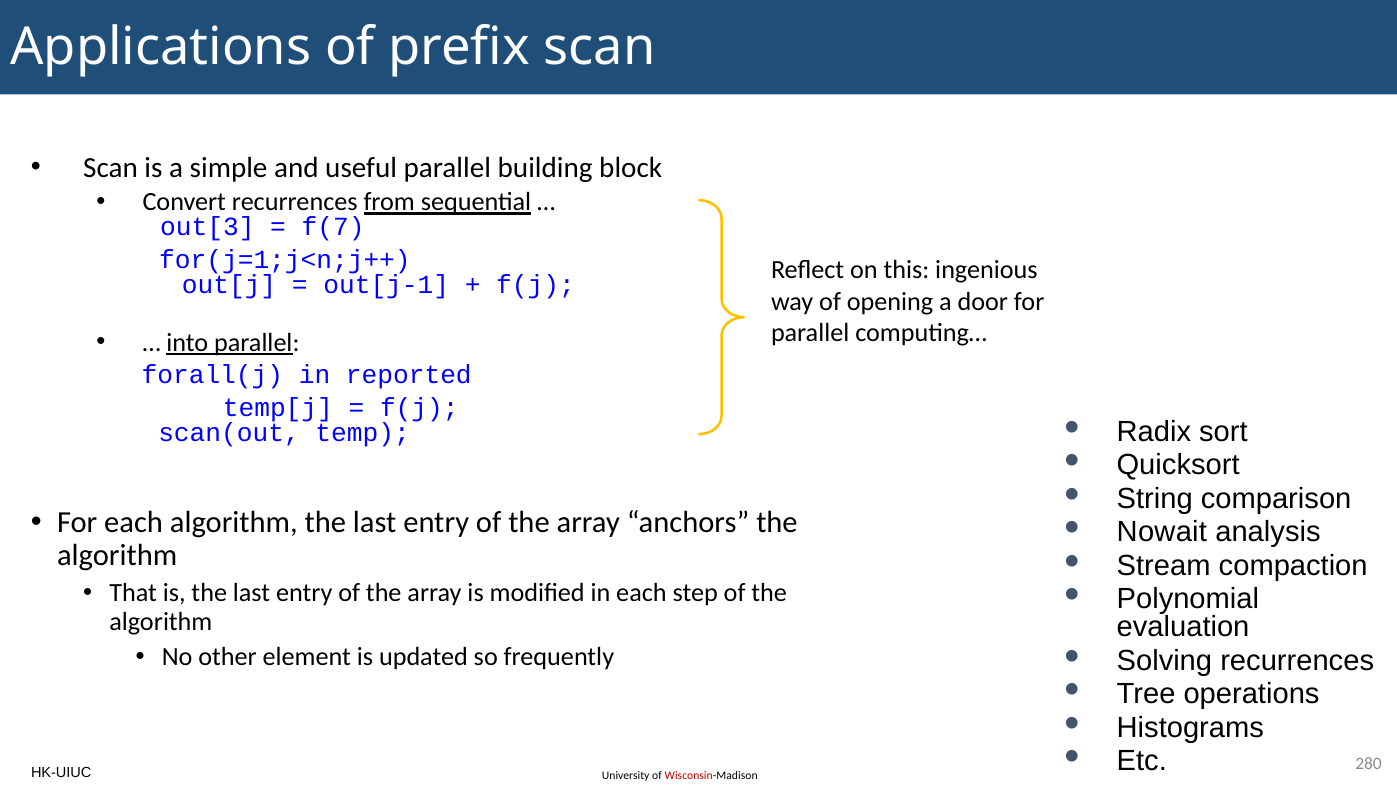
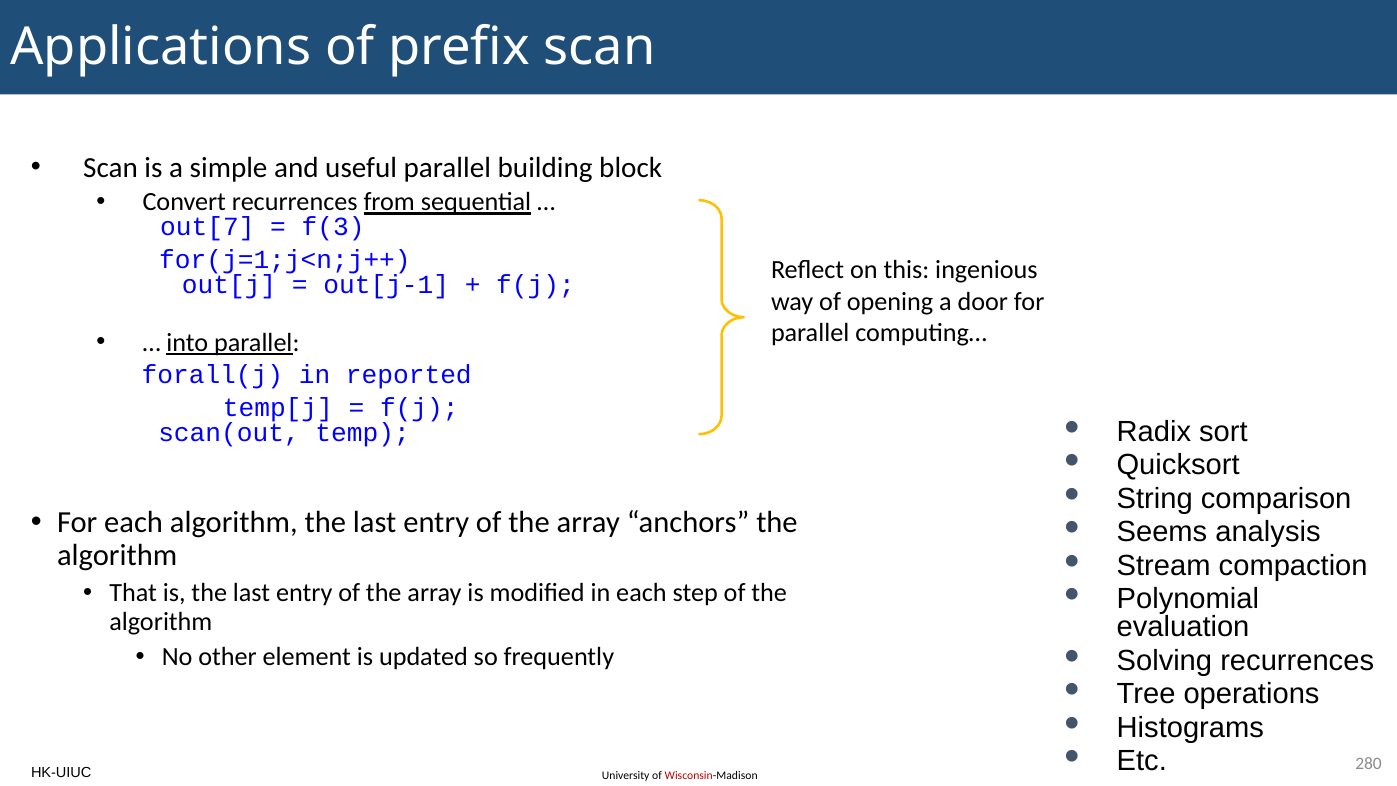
out[3: out[3 -> out[7
f(7: f(7 -> f(3
Nowait: Nowait -> Seems
